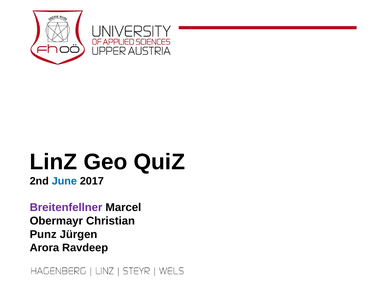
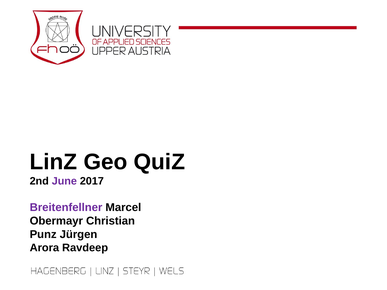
June colour: blue -> purple
